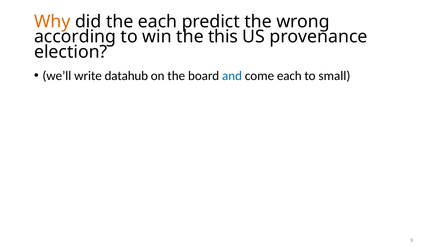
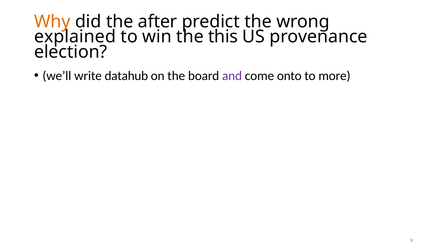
the each: each -> after
according: according -> explained
and colour: blue -> purple
come each: each -> onto
small: small -> more
